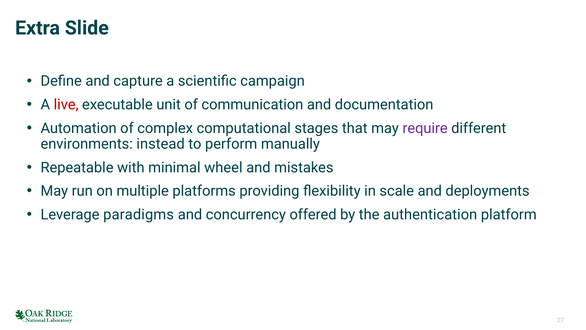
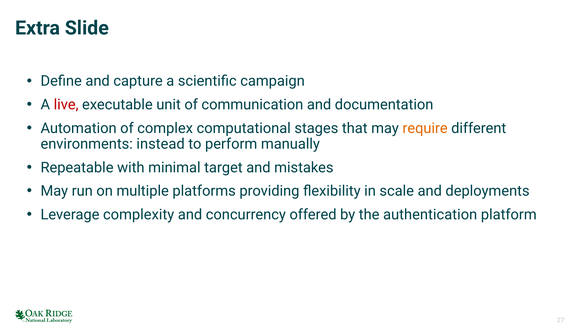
require colour: purple -> orange
wheel: wheel -> target
paradigms: paradigms -> complexity
